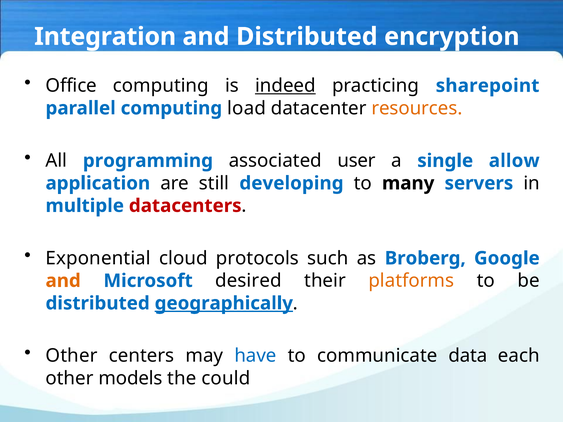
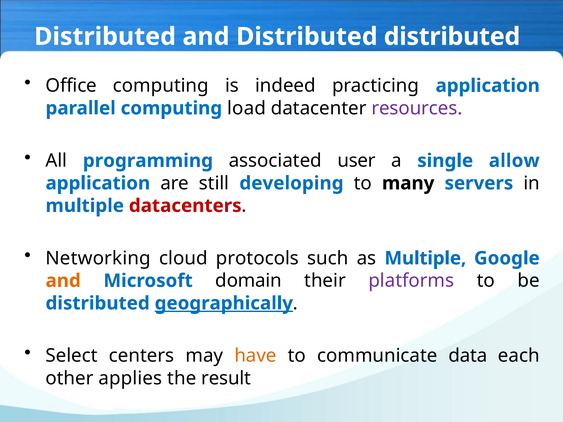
Integration at (105, 37): Integration -> Distributed
Distributed encryption: encryption -> distributed
indeed underline: present -> none
practicing sharepoint: sharepoint -> application
resources colour: orange -> purple
Exponential: Exponential -> Networking
as Broberg: Broberg -> Multiple
desired: desired -> domain
platforms colour: orange -> purple
Other at (72, 356): Other -> Select
have colour: blue -> orange
models: models -> applies
could: could -> result
